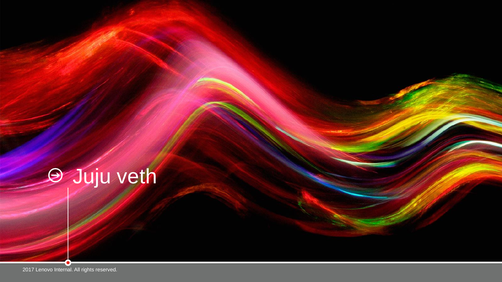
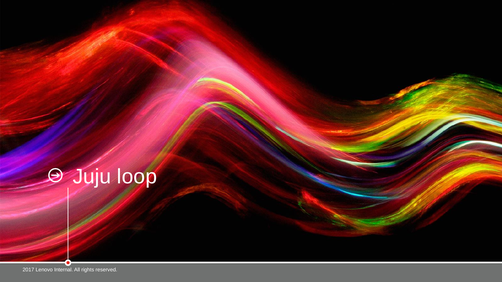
veth: veth -> loop
